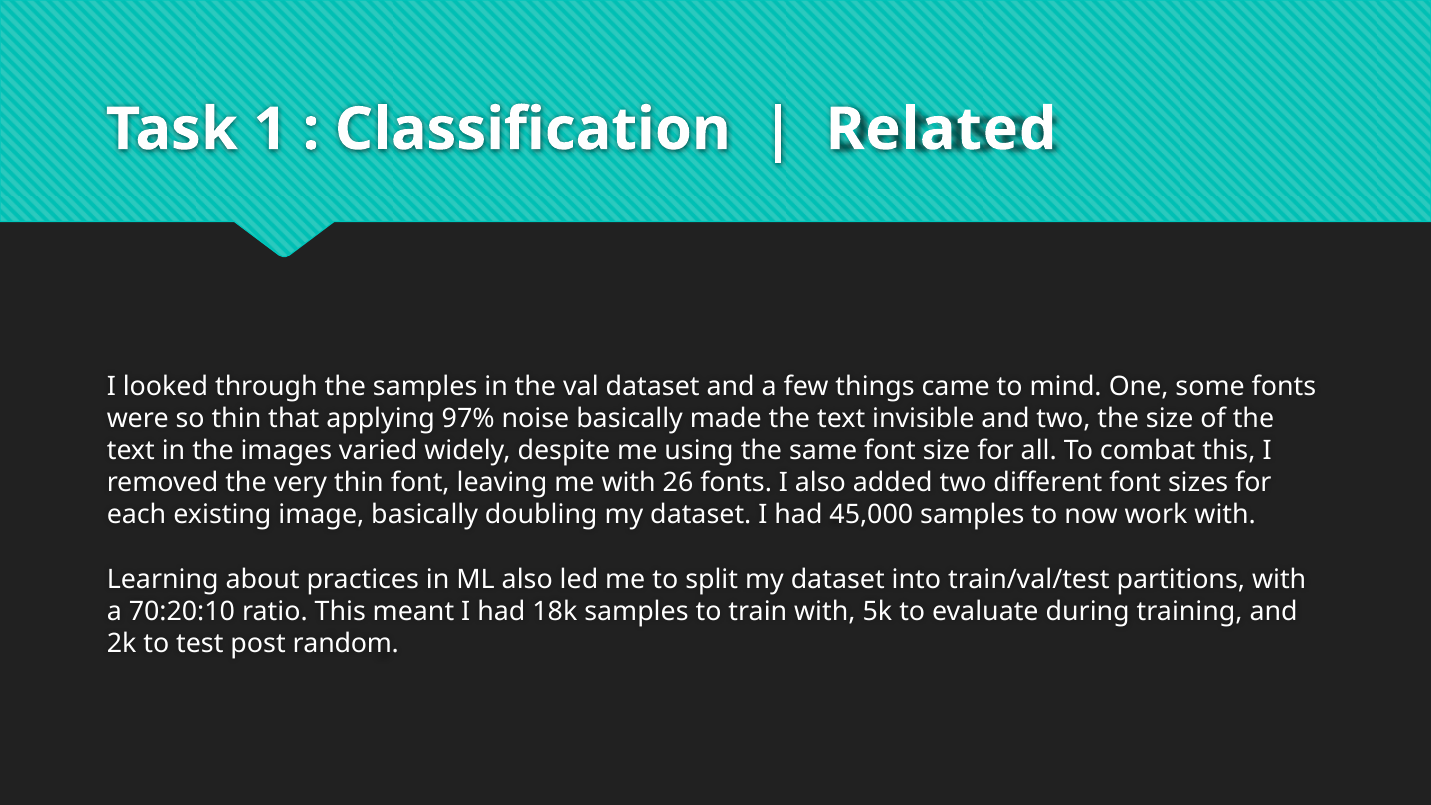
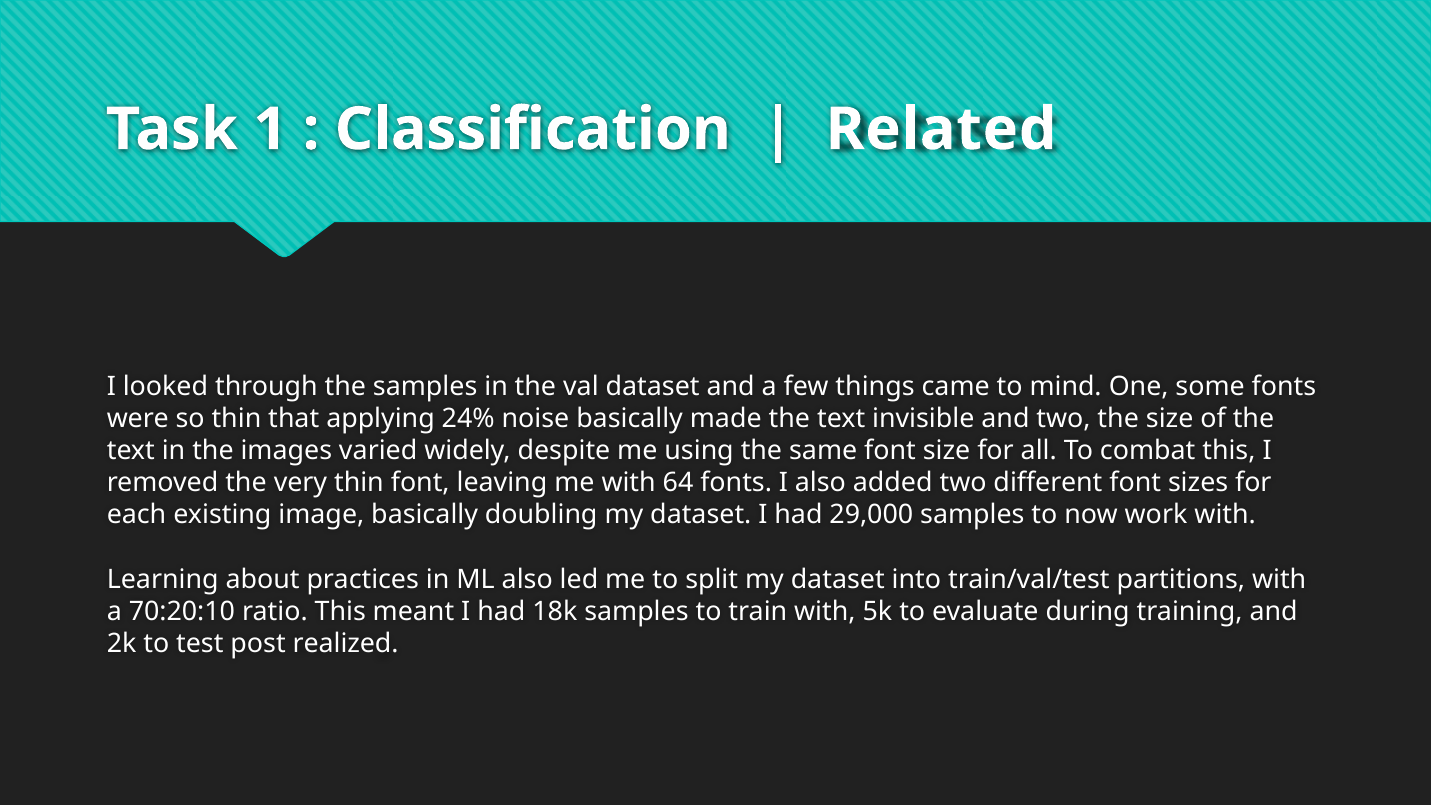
97%: 97% -> 24%
26: 26 -> 64
45,000: 45,000 -> 29,000
random: random -> realized
